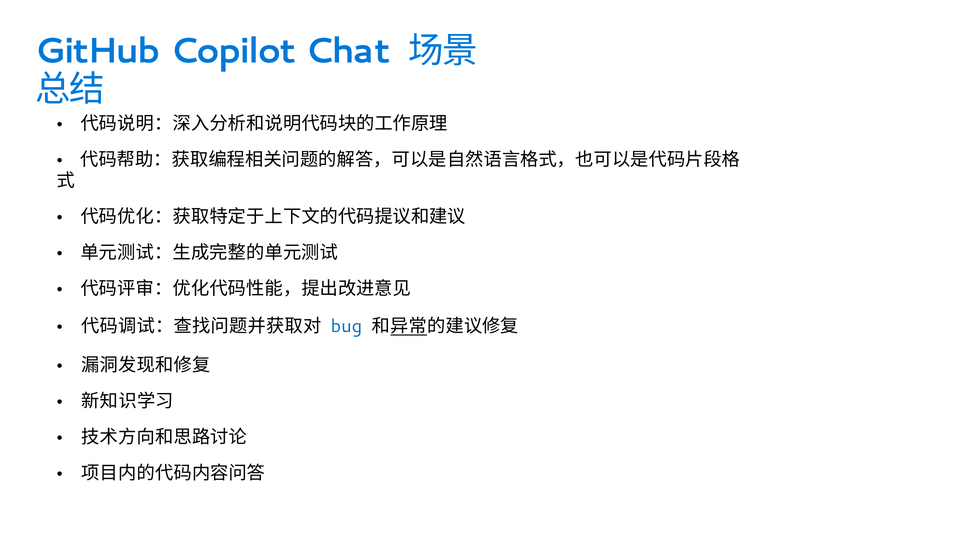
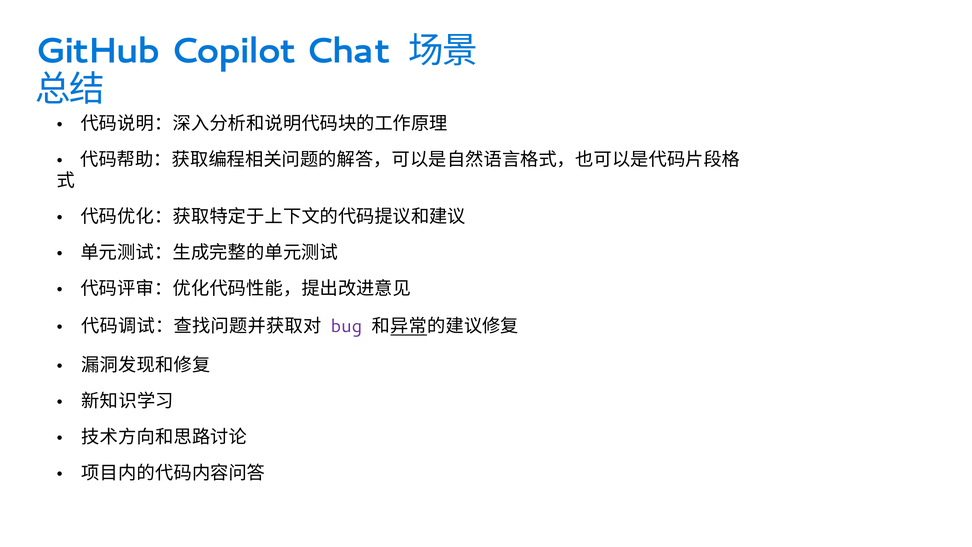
bug colour: blue -> purple
